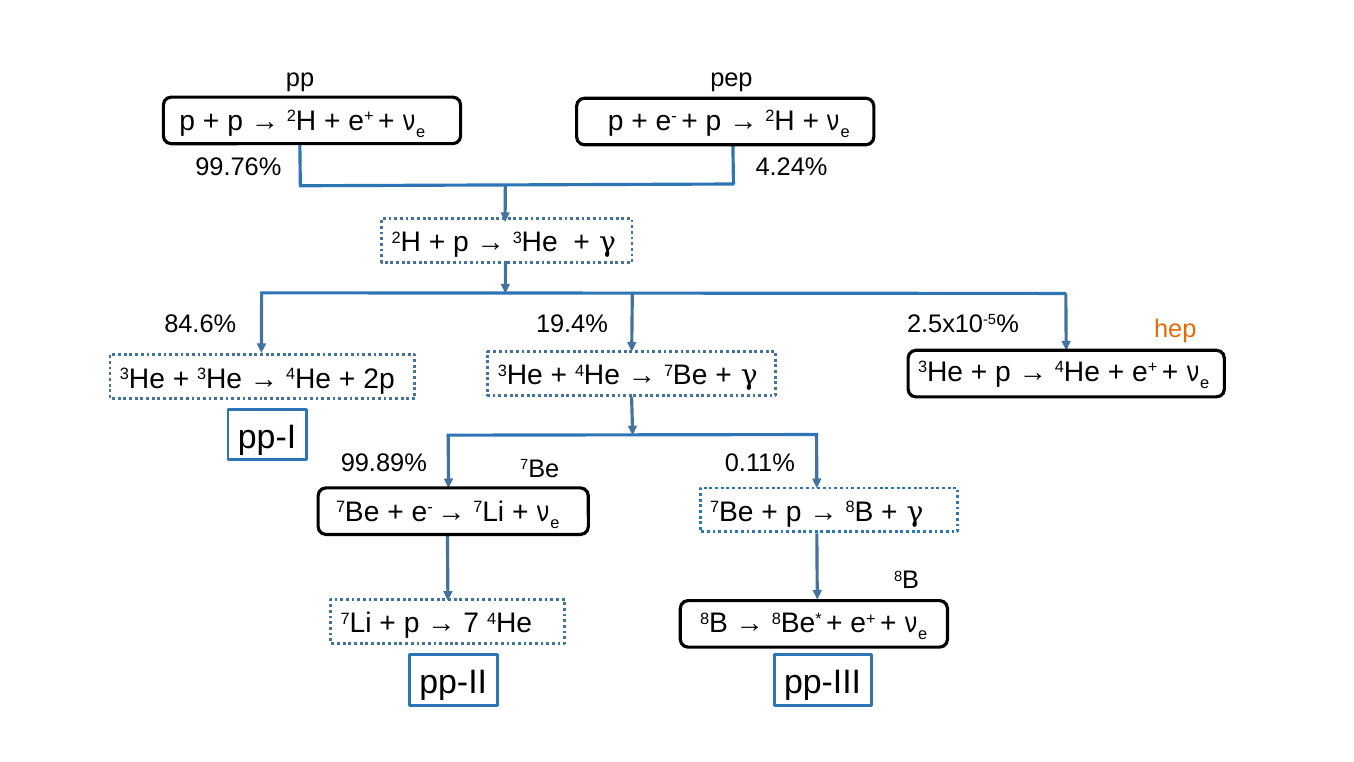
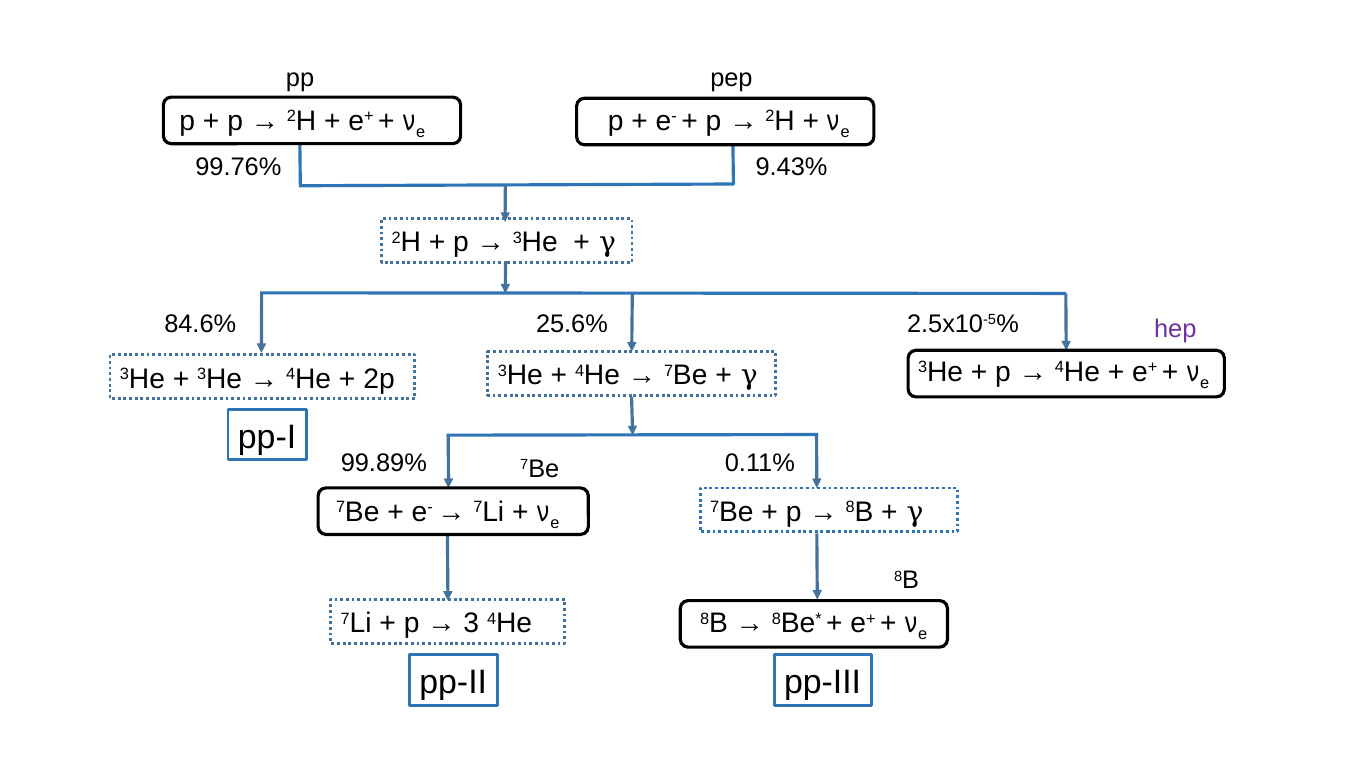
4.24%: 4.24% -> 9.43%
19.4%: 19.4% -> 25.6%
hep colour: orange -> purple
7: 7 -> 3
